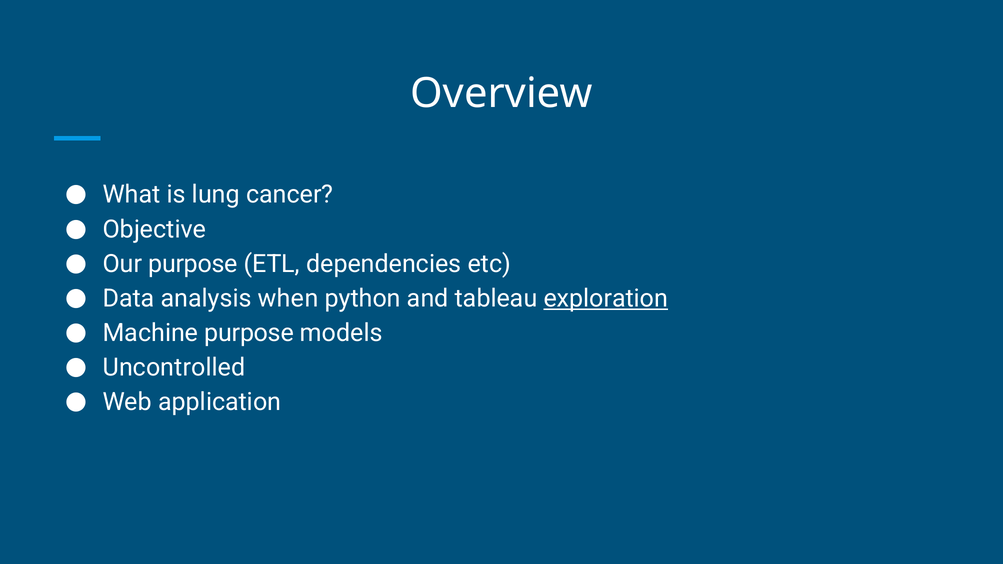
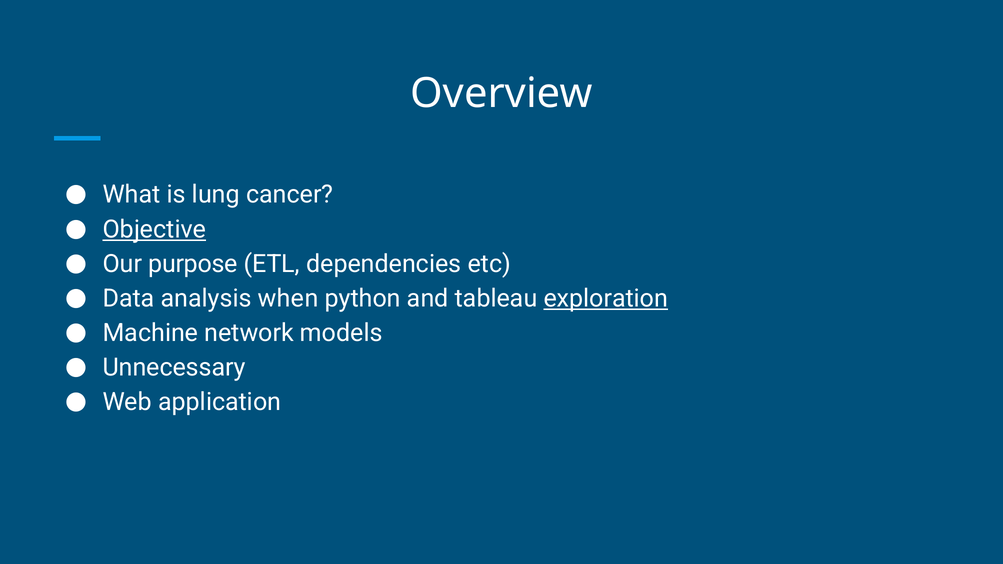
Objective underline: none -> present
Machine purpose: purpose -> network
Uncontrolled: Uncontrolled -> Unnecessary
